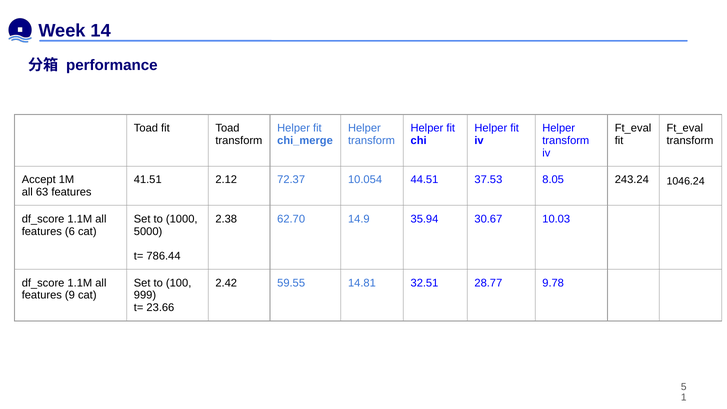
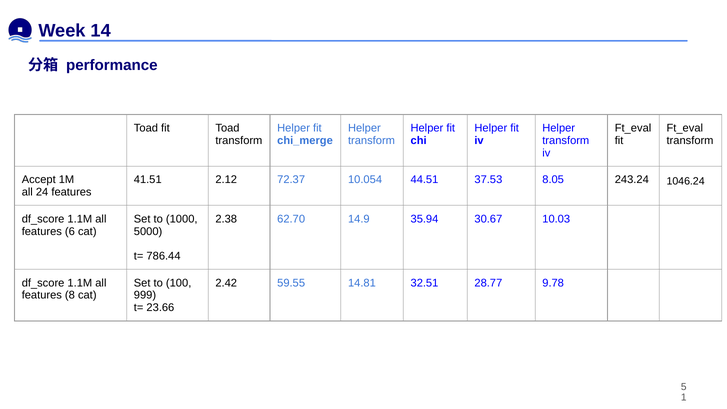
63: 63 -> 24
9: 9 -> 8
